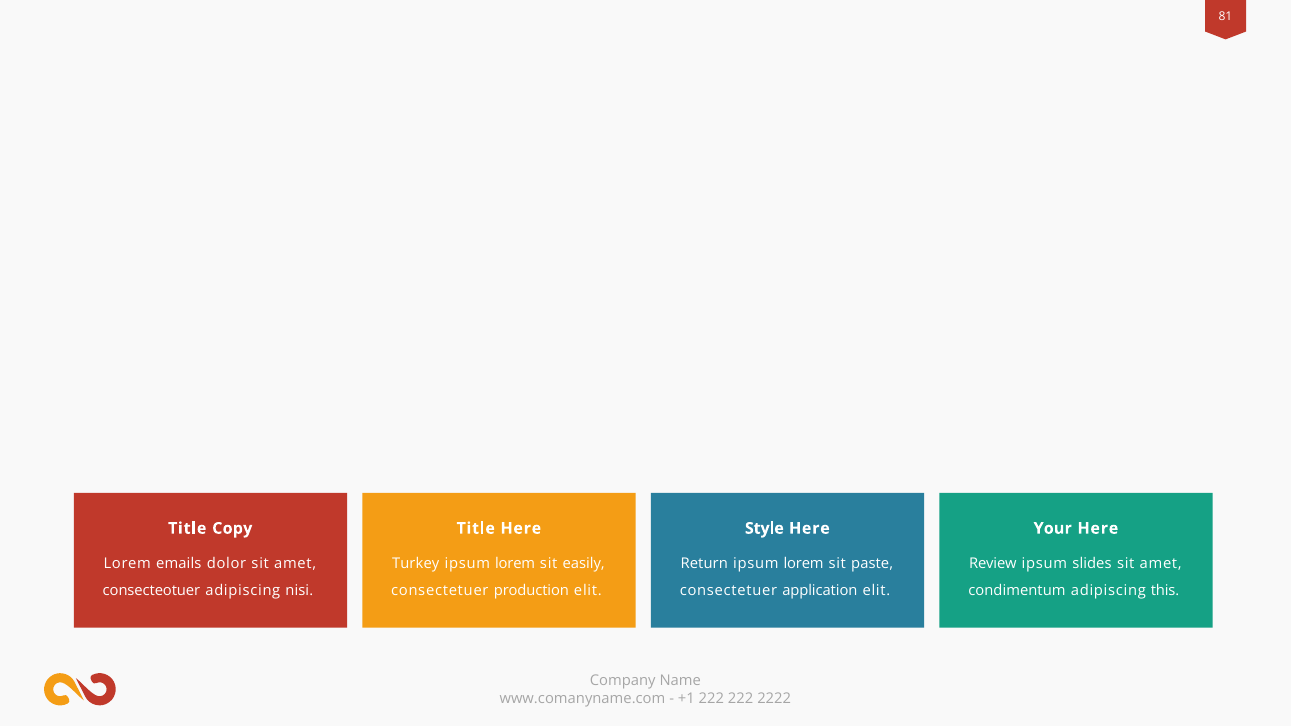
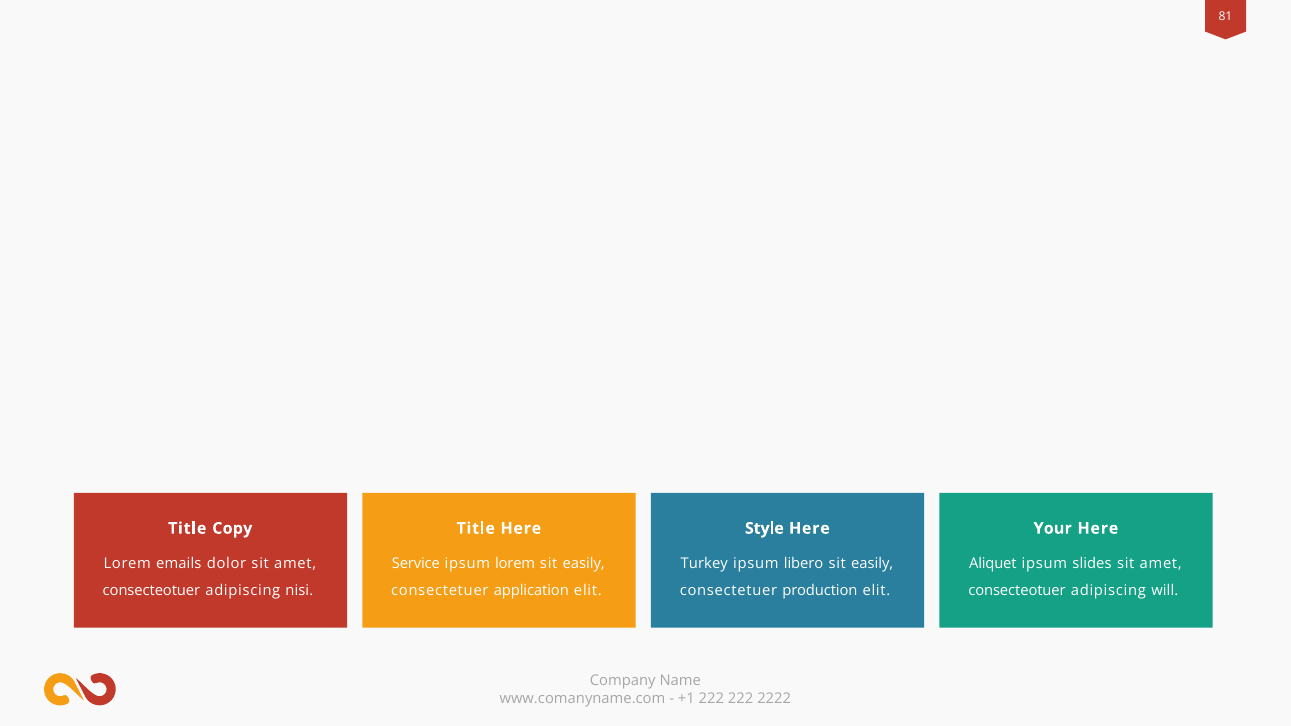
Turkey: Turkey -> Service
Return: Return -> Turkey
lorem at (804, 564): lorem -> libero
paste at (872, 564): paste -> easily
Review: Review -> Aliquet
production: production -> application
application: application -> production
condimentum at (1017, 591): condimentum -> consecteotuer
this: this -> will
